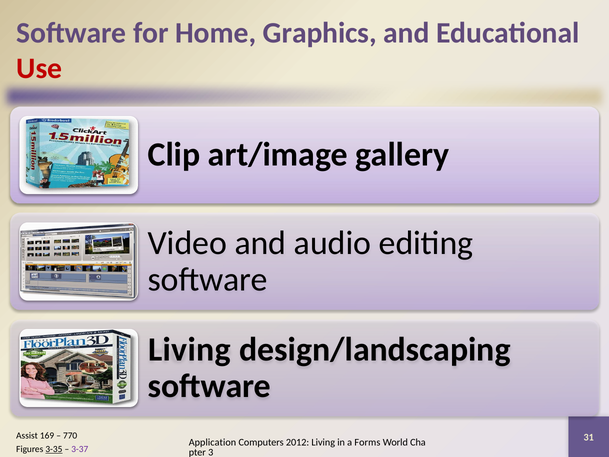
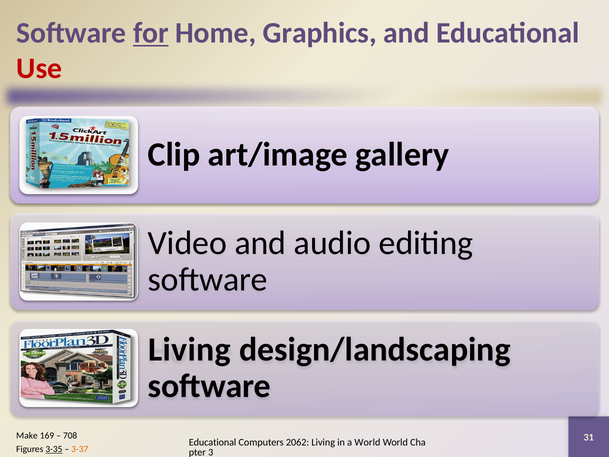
for underline: none -> present
Assist: Assist -> Make
770: 770 -> 708
Application at (212, 442): Application -> Educational
2012: 2012 -> 2062
a Forms: Forms -> World
3-37 colour: purple -> orange
